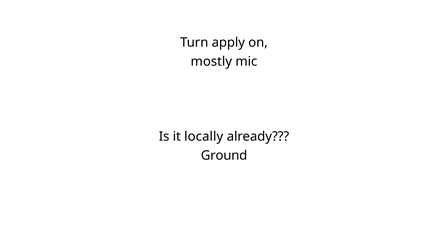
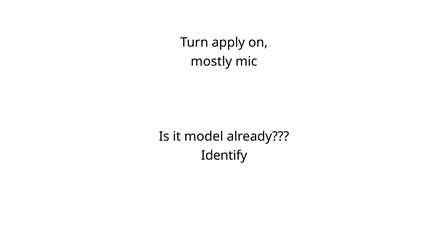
locally: locally -> model
Ground: Ground -> Identify
